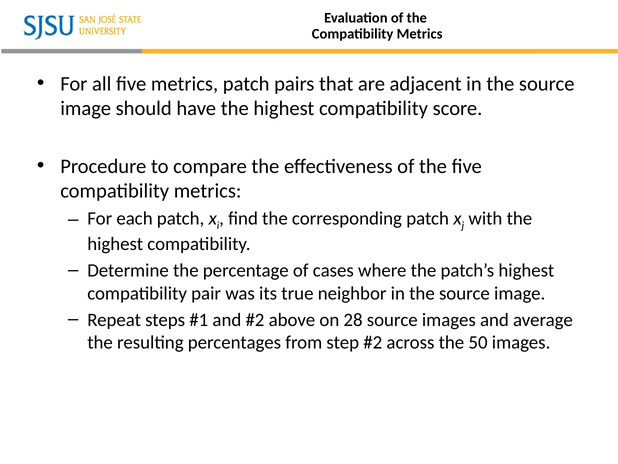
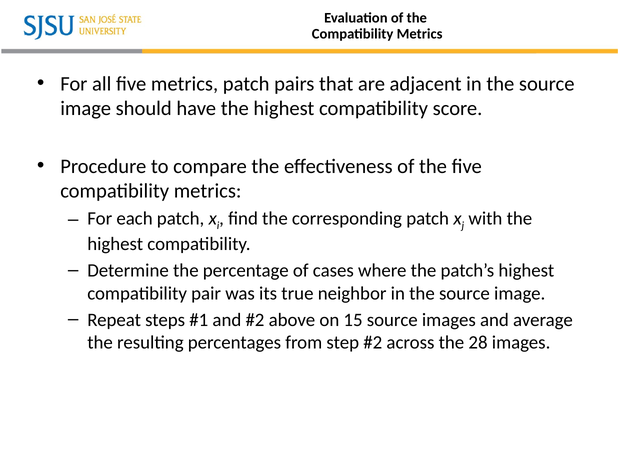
28: 28 -> 15
50: 50 -> 28
